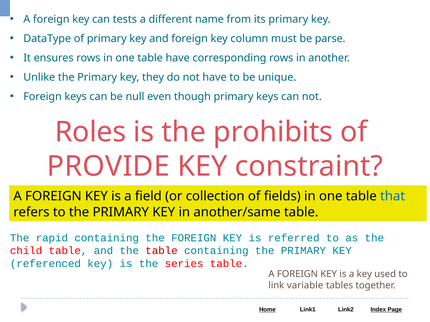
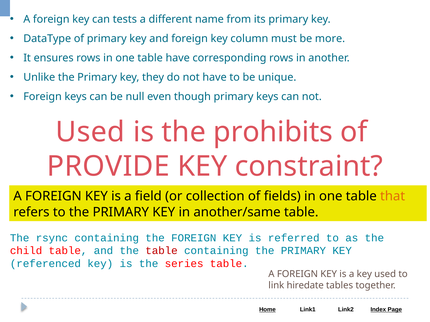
parse: parse -> more
Roles at (90, 132): Roles -> Used
that colour: blue -> orange
rapid: rapid -> rsync
variable: variable -> hiredate
